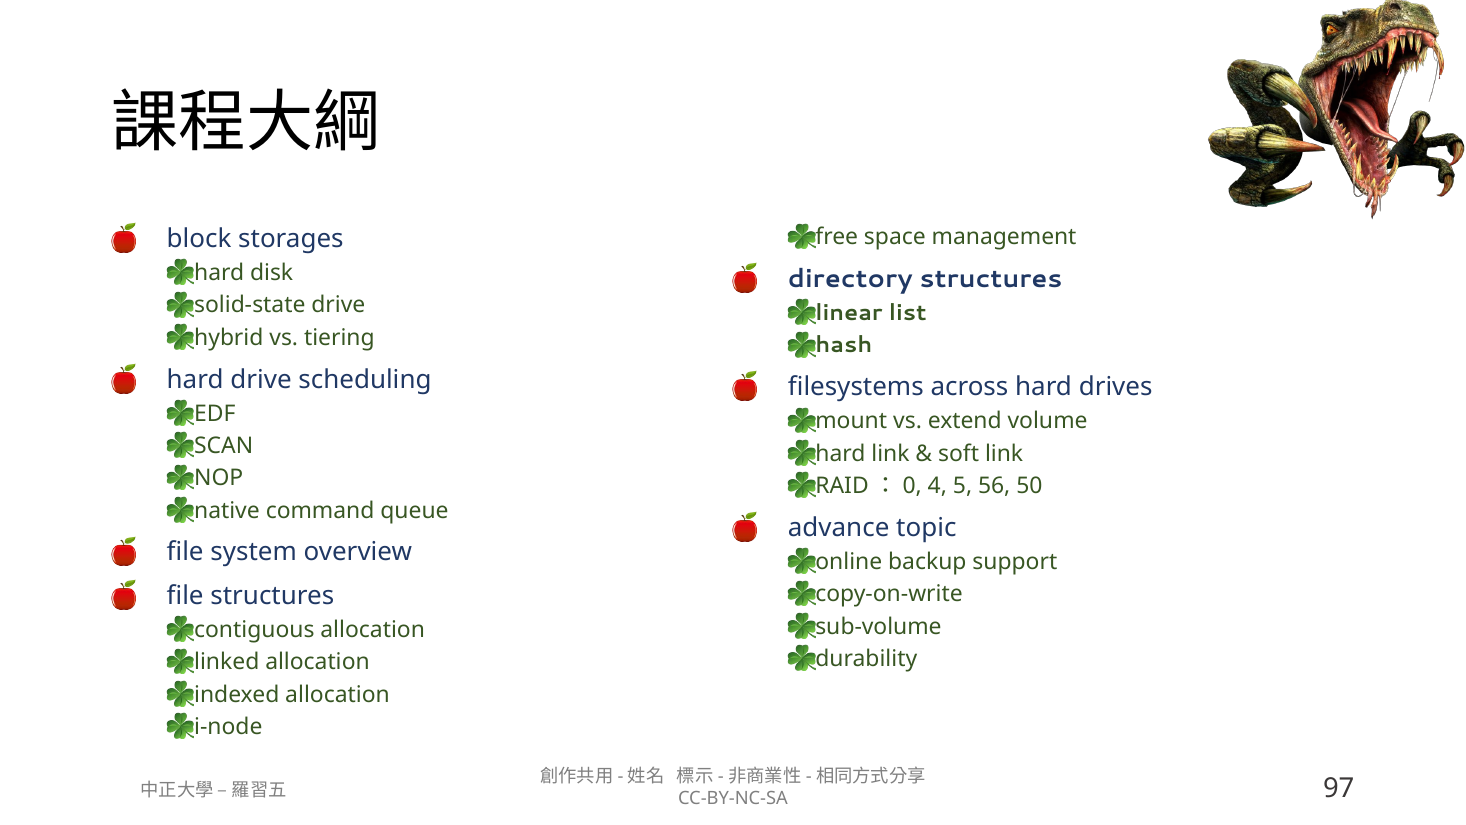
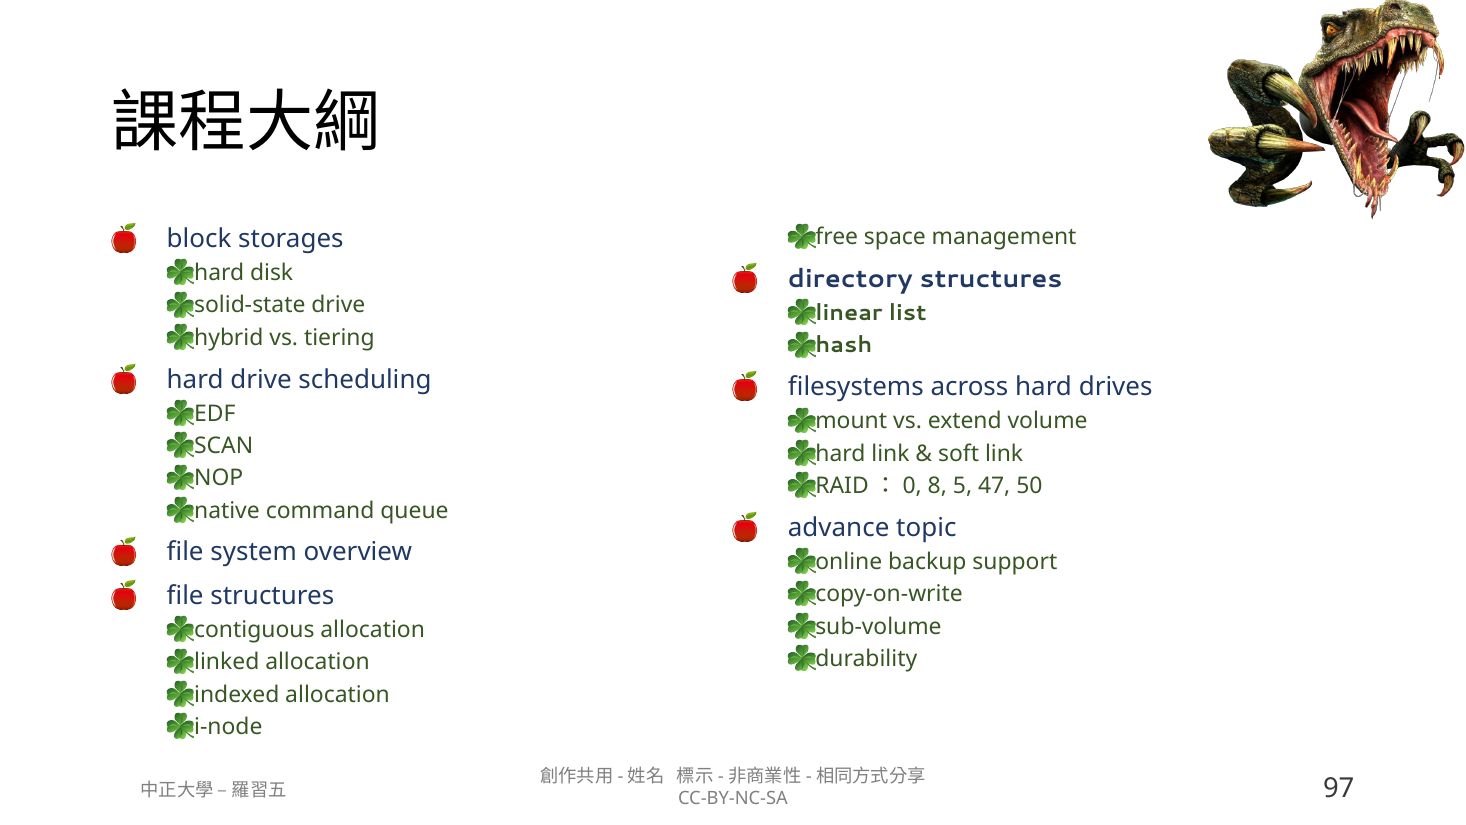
4: 4 -> 8
56: 56 -> 47
